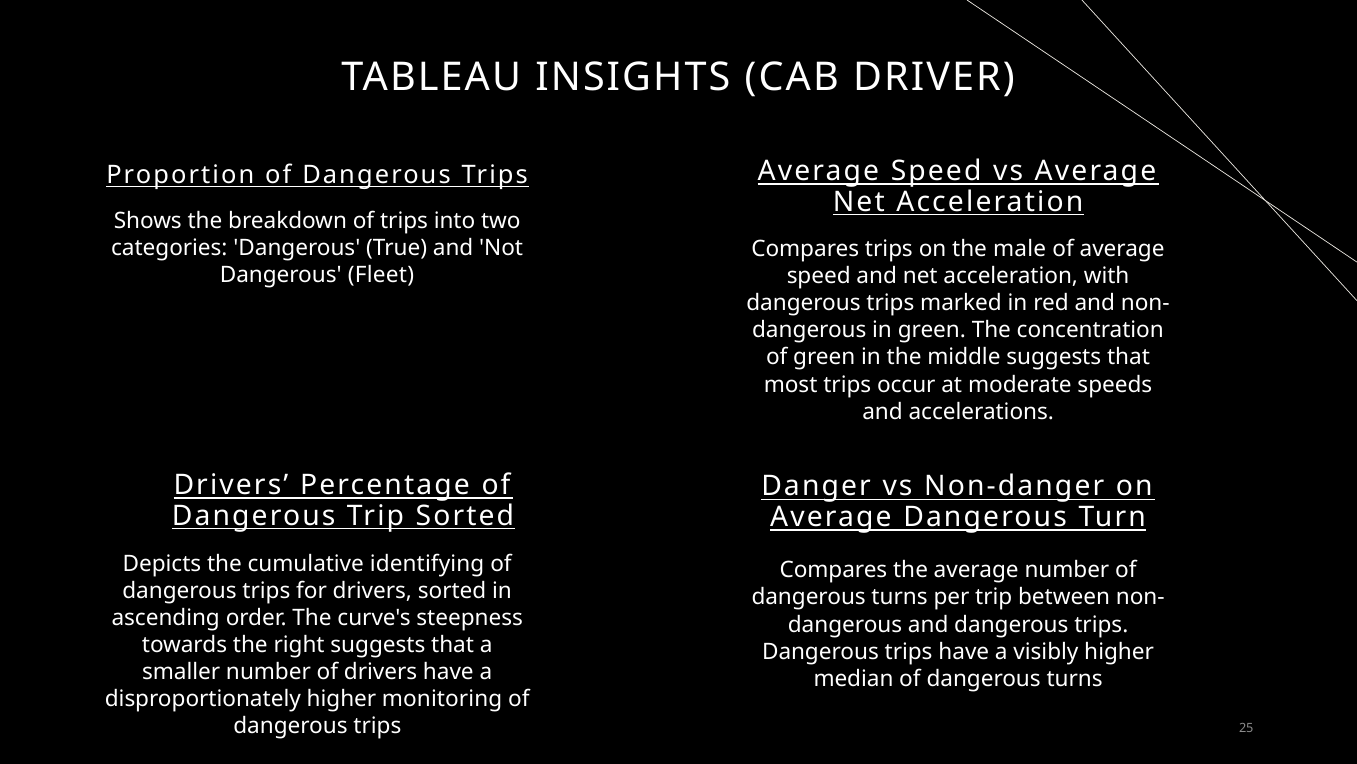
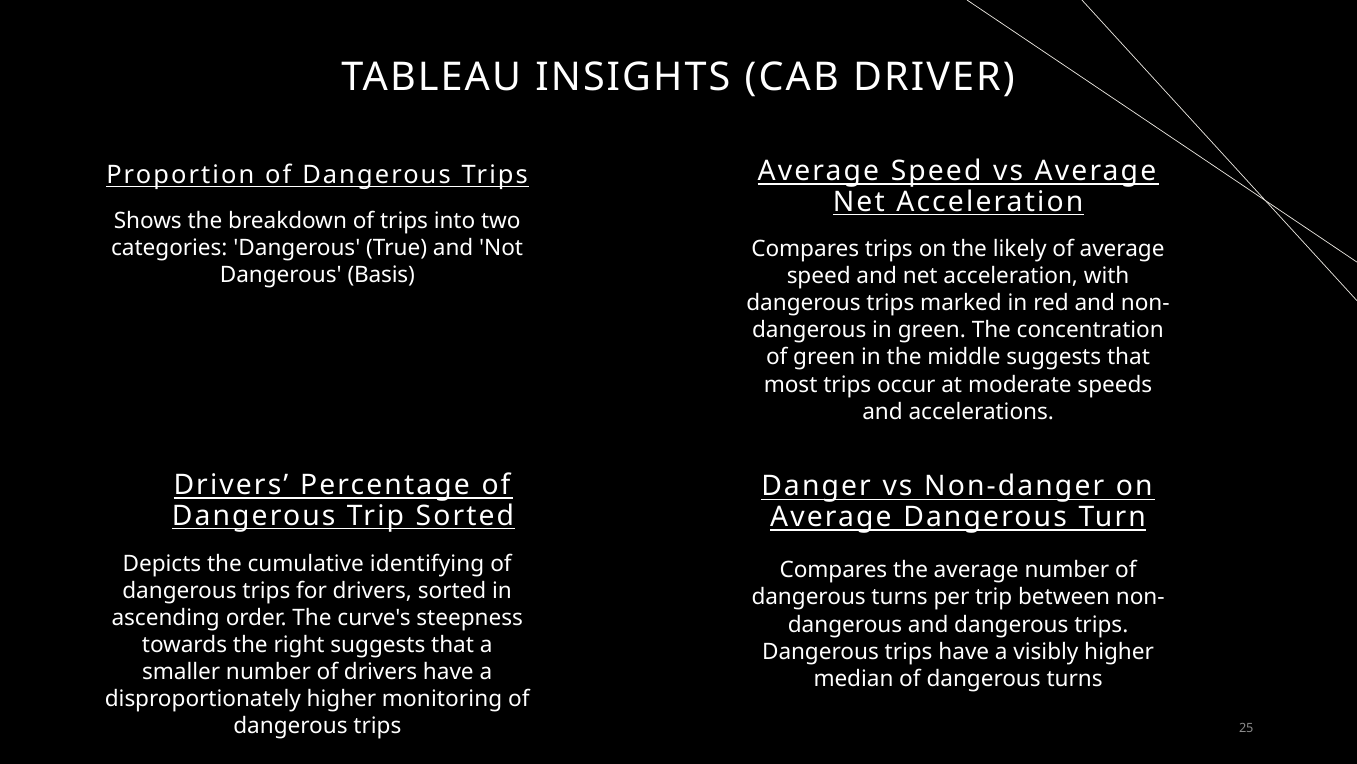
male: male -> likely
Fleet: Fleet -> Basis
